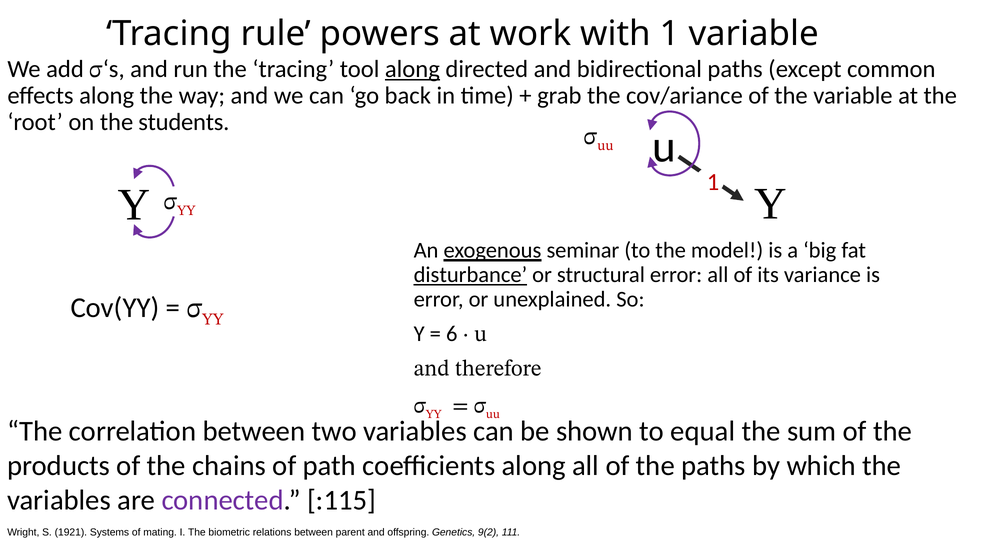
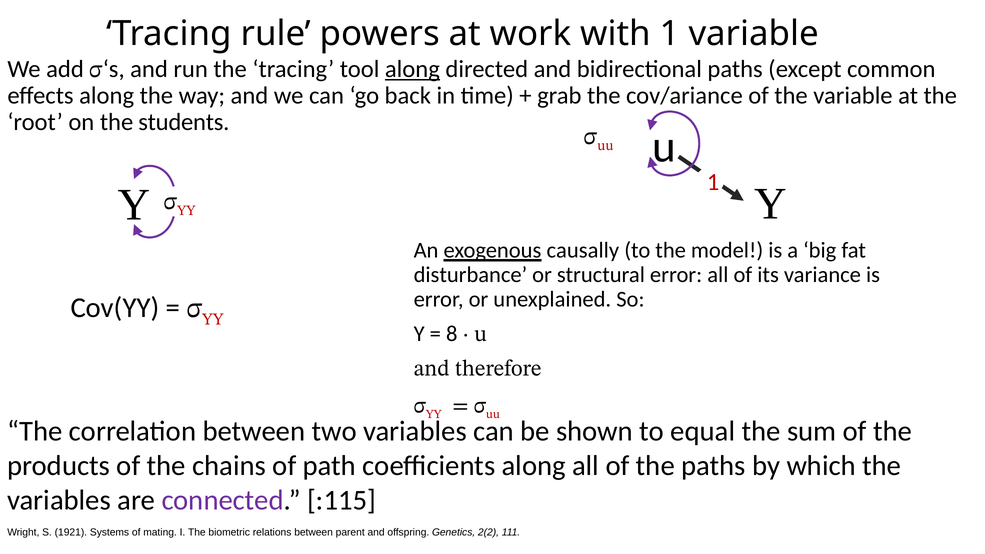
seminar: seminar -> causally
disturbance underline: present -> none
6: 6 -> 8
9(2: 9(2 -> 2(2
